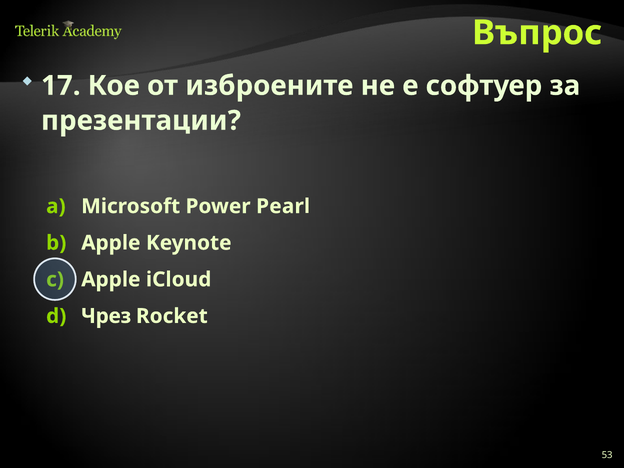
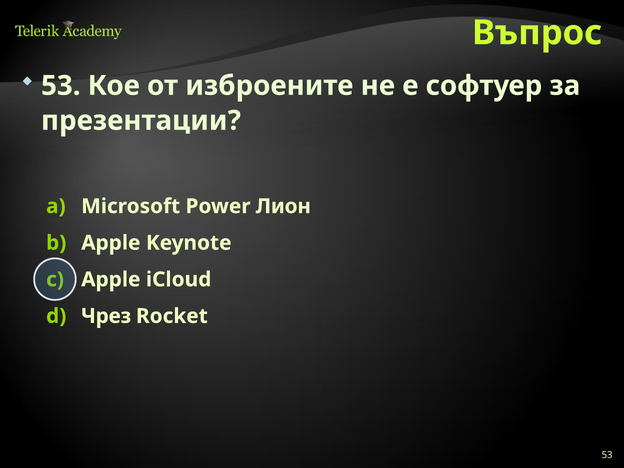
17 at (61, 86): 17 -> 53
Pearl: Pearl -> Лион
